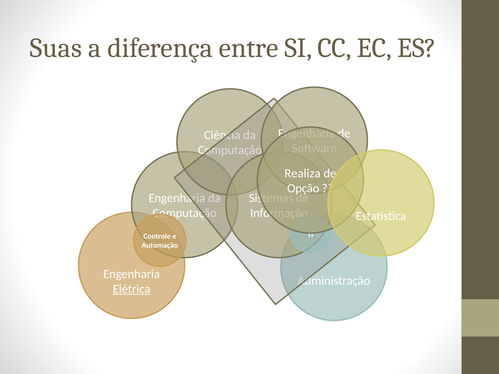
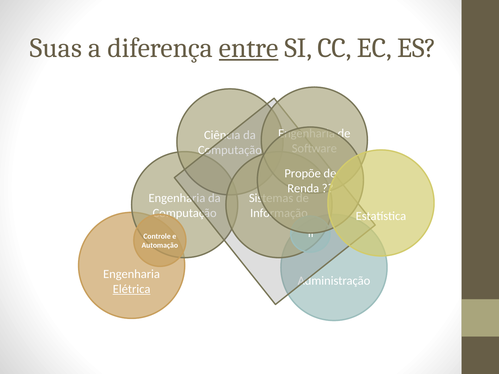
entre underline: none -> present
Realiza: Realiza -> Propõe
Opção: Opção -> Renda
